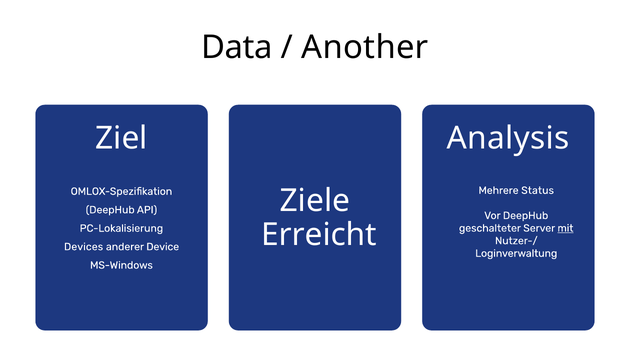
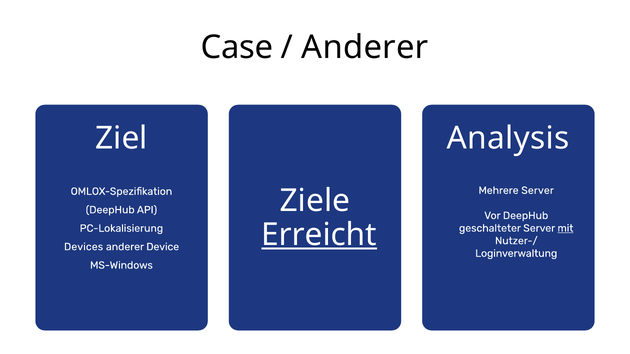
Data: Data -> Case
Another at (365, 47): Another -> Anderer
Mehrere Status: Status -> Server
Erreicht underline: none -> present
